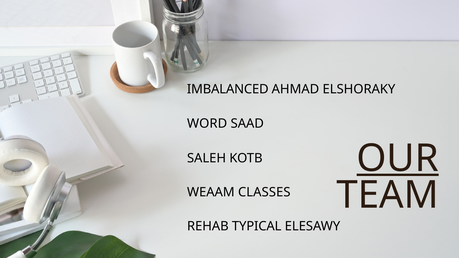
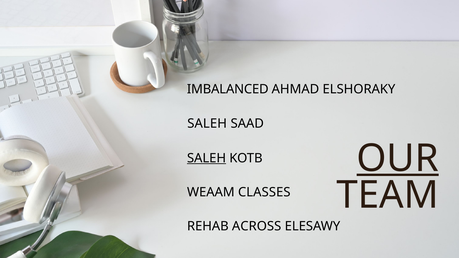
WORD at (207, 124): WORD -> SALEH
SALEH at (207, 158) underline: none -> present
TYPICAL: TYPICAL -> ACROSS
